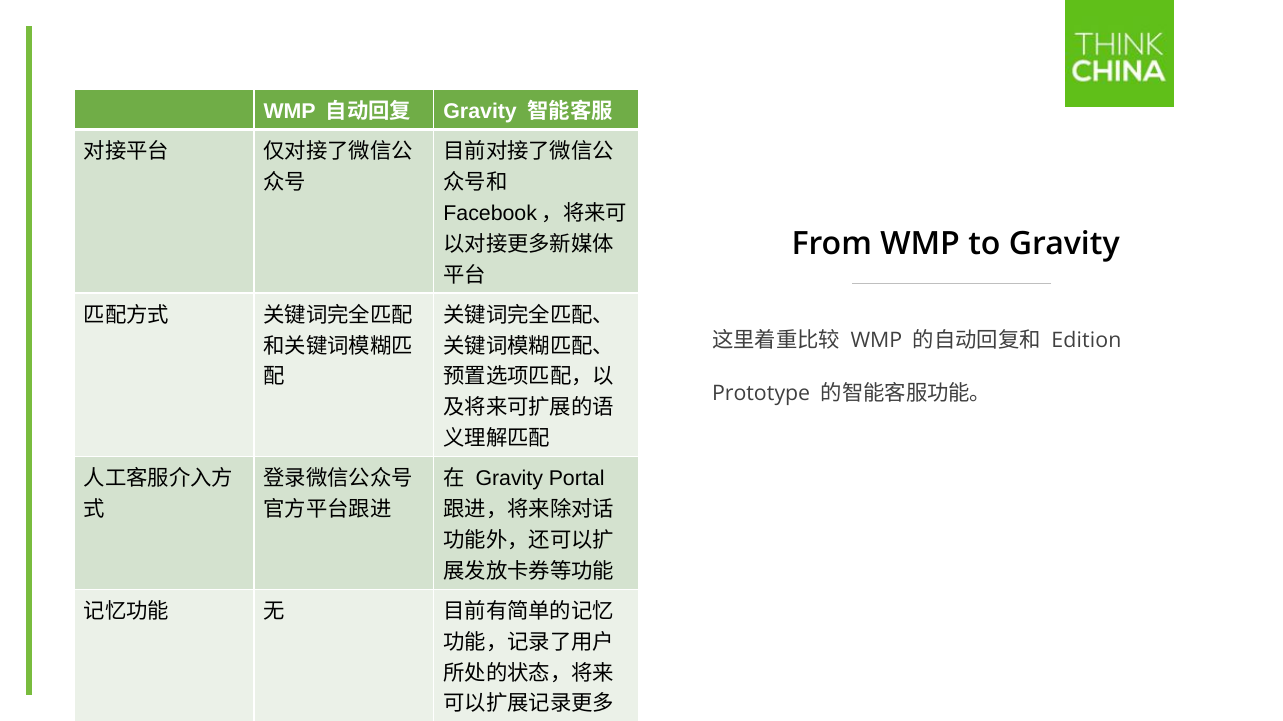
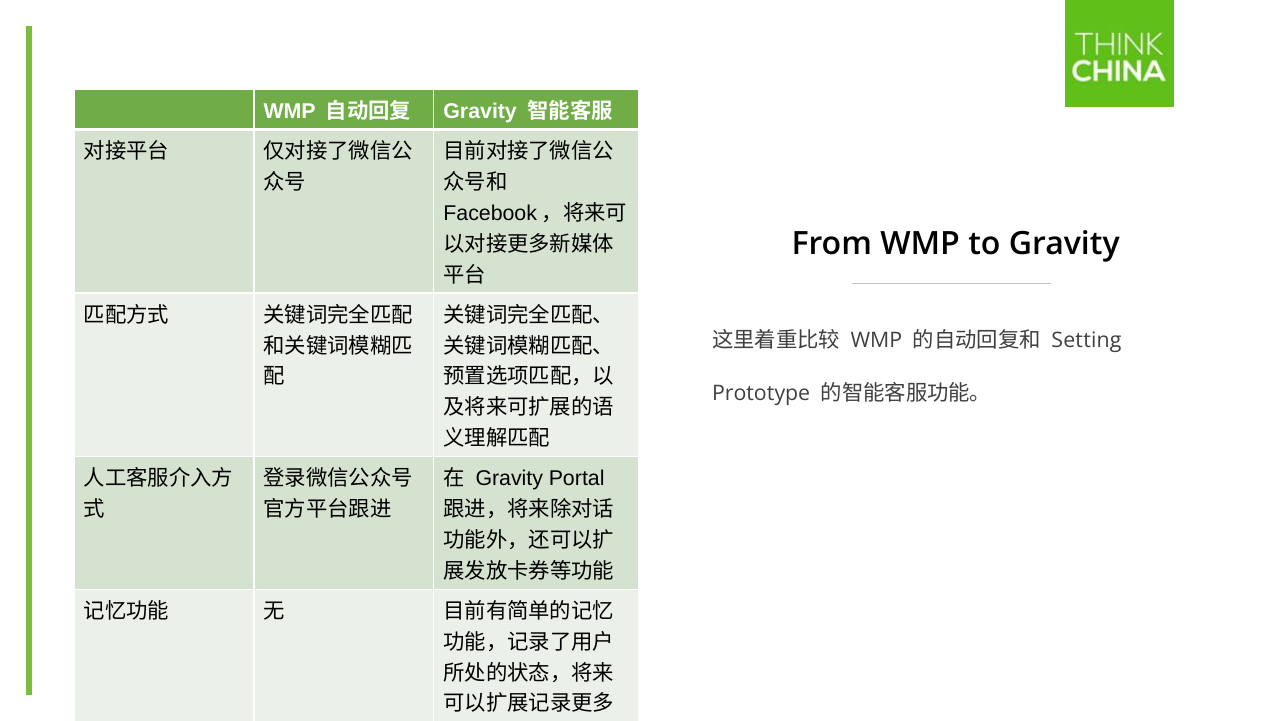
Edition: Edition -> Setting
